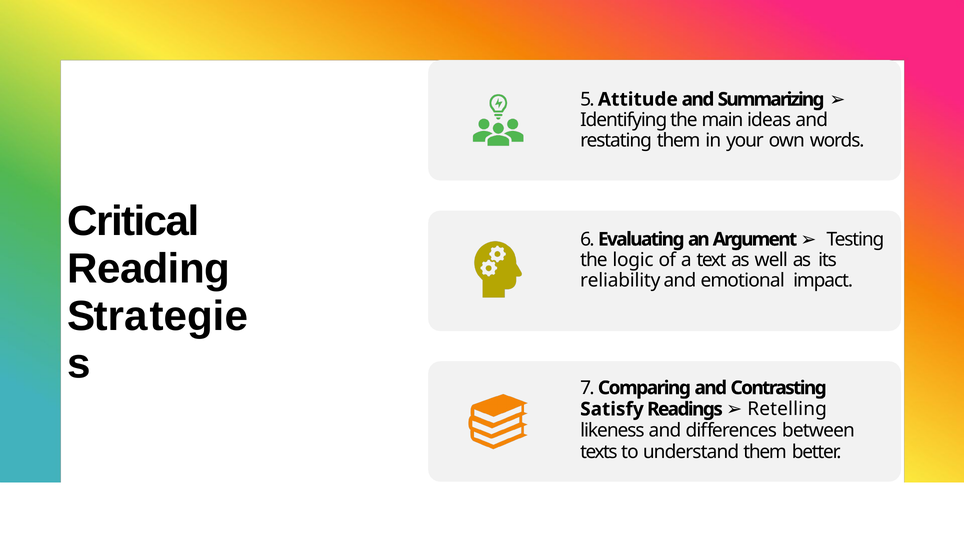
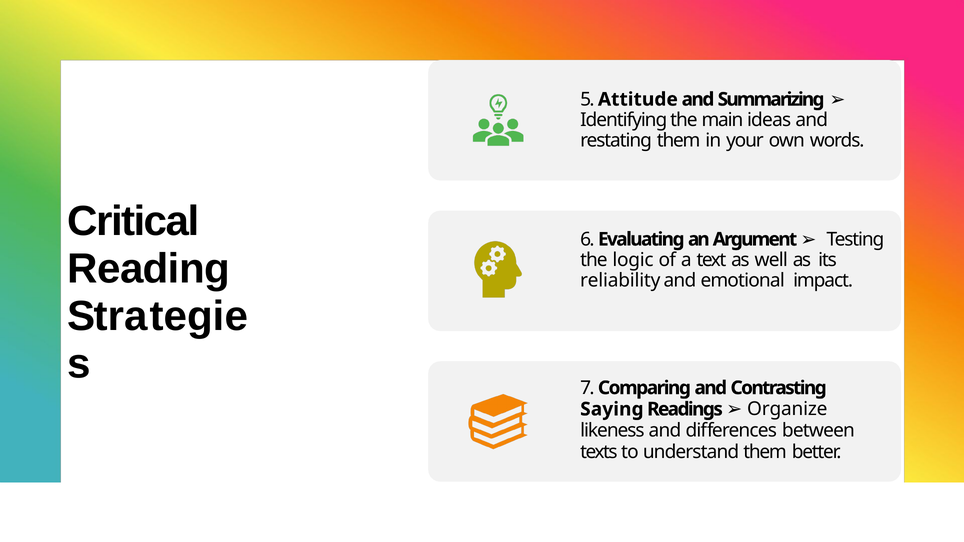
Satisfy: Satisfy -> Saying
Retelling: Retelling -> Organize
